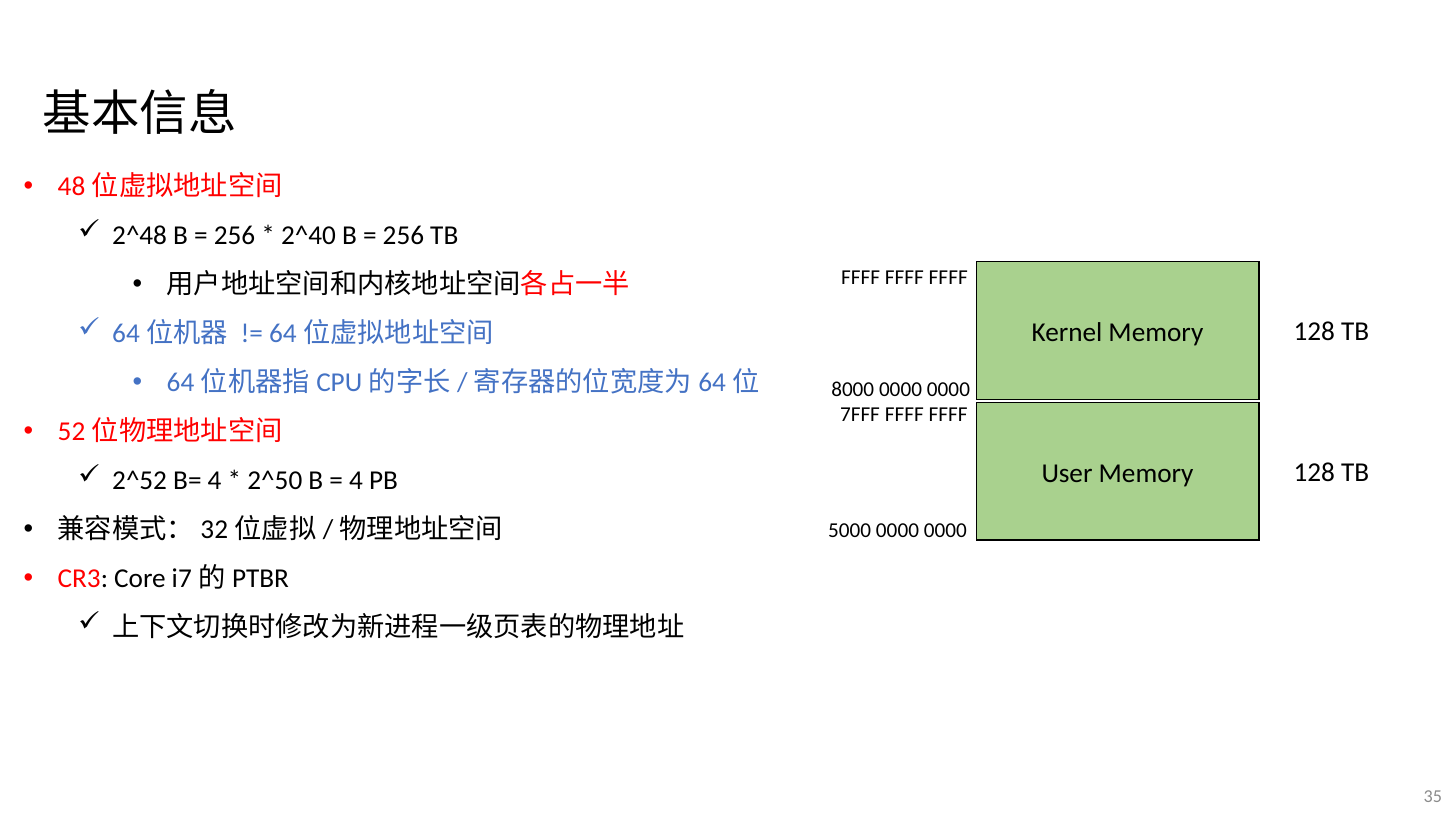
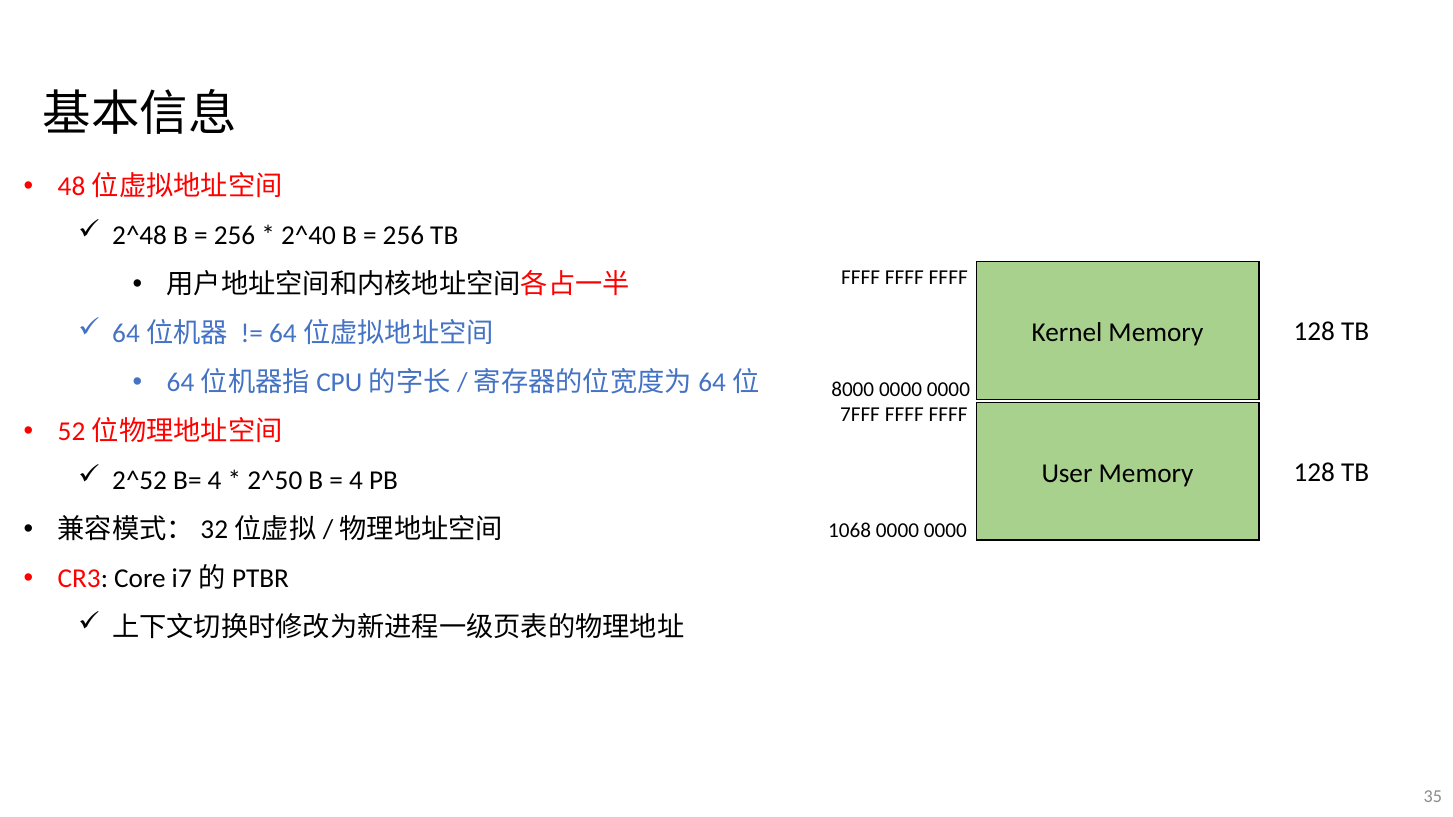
5000: 5000 -> 1068
